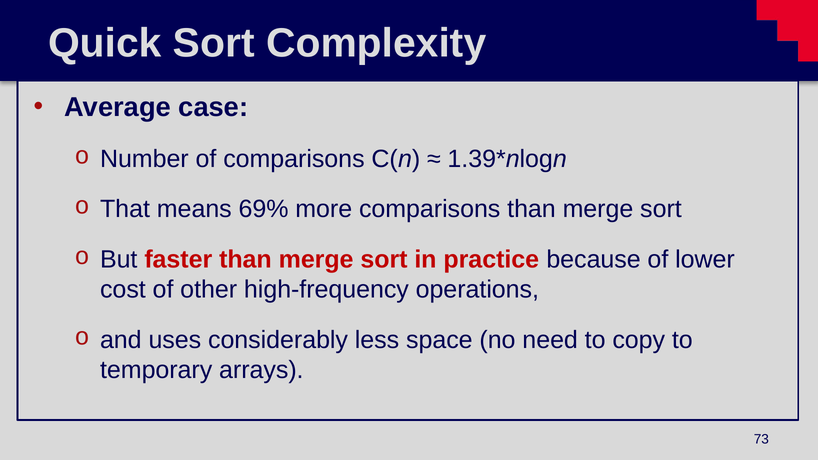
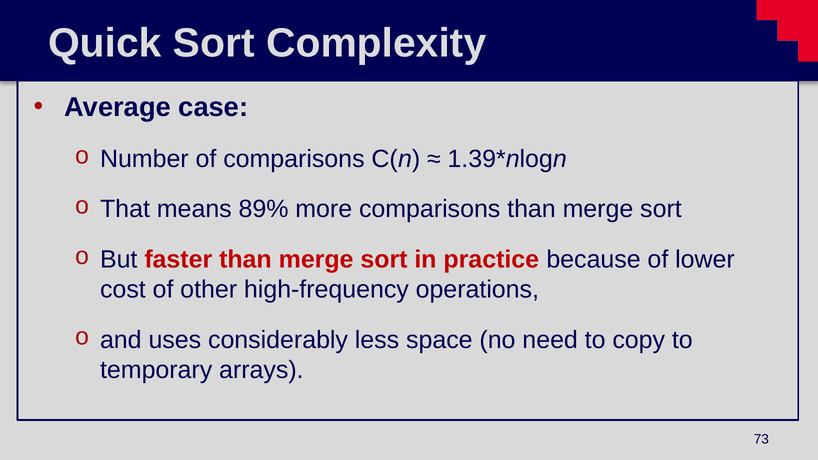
69%: 69% -> 89%
